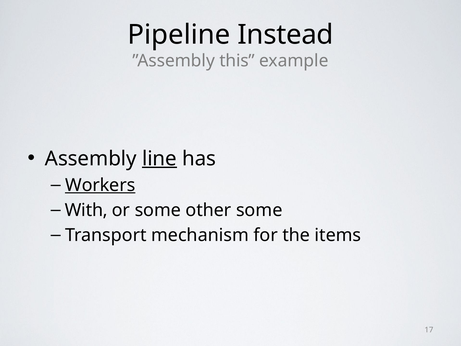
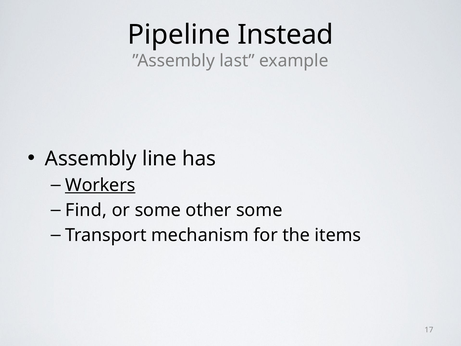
this: this -> last
line underline: present -> none
With: With -> Find
